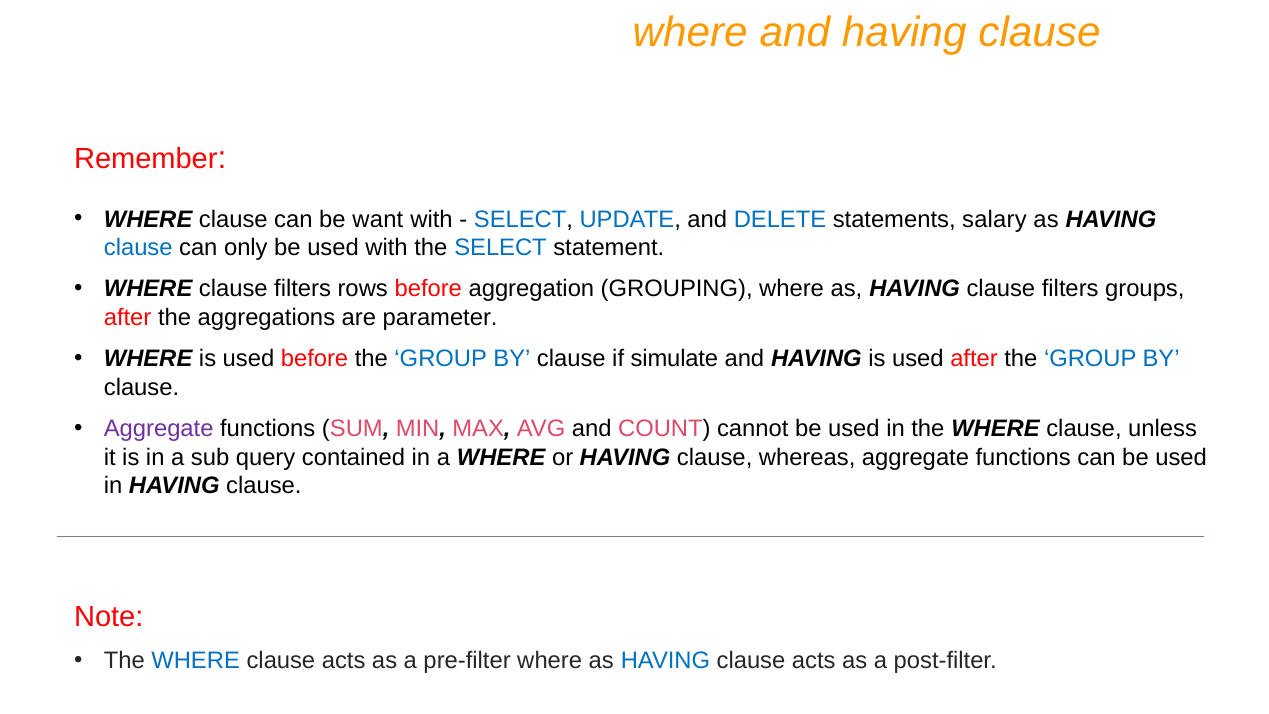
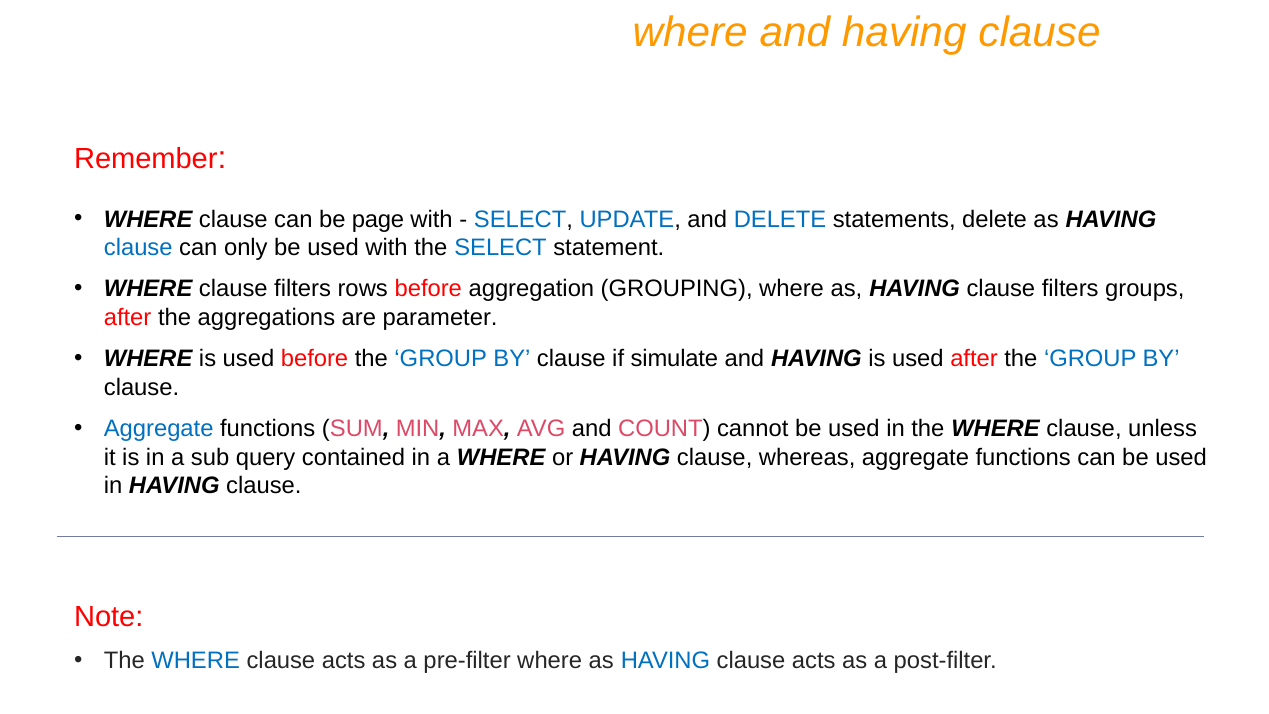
want: want -> page
statements salary: salary -> delete
Aggregate at (159, 429) colour: purple -> blue
